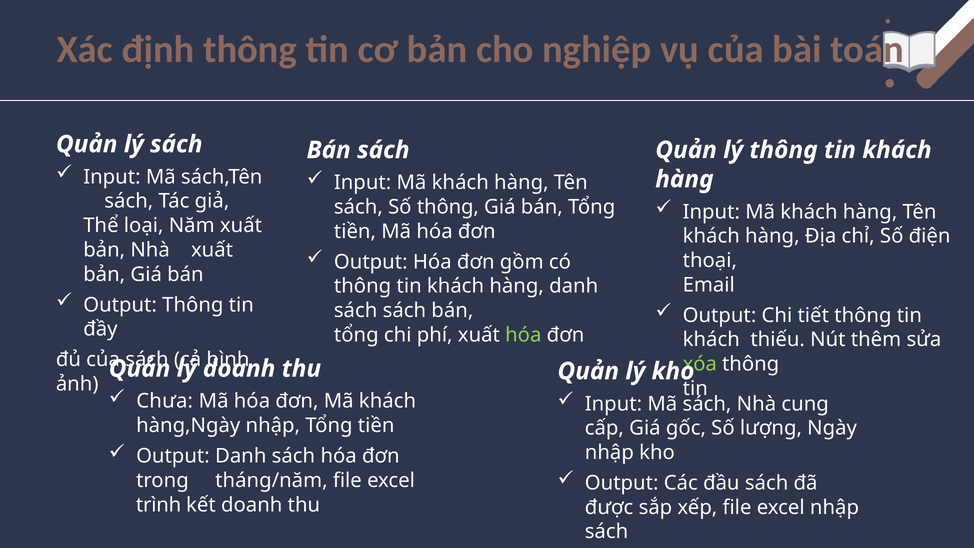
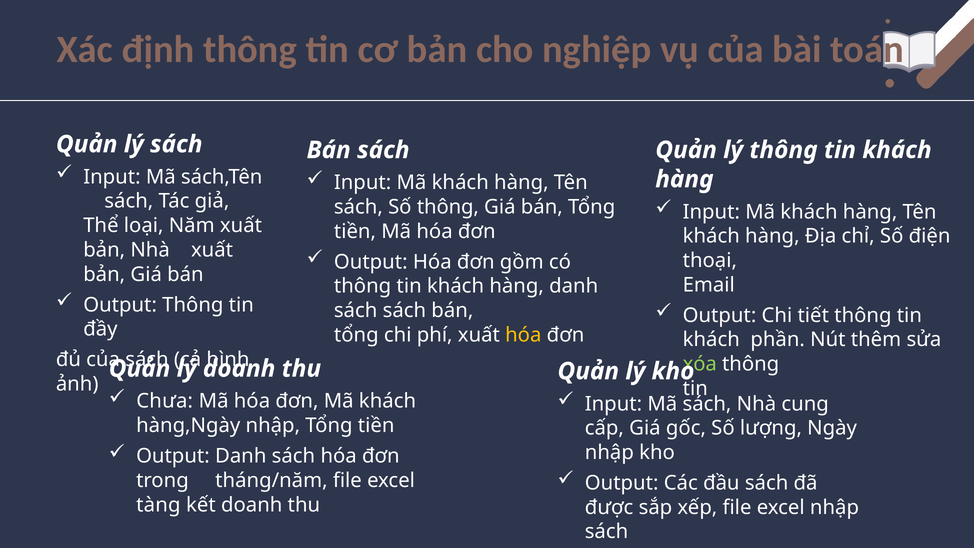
hóa at (523, 335) colour: light green -> yellow
thiếu: thiếu -> phần
trình: trình -> tàng
